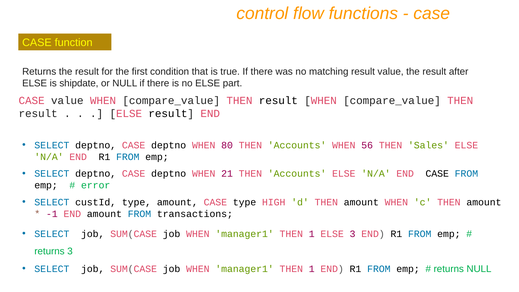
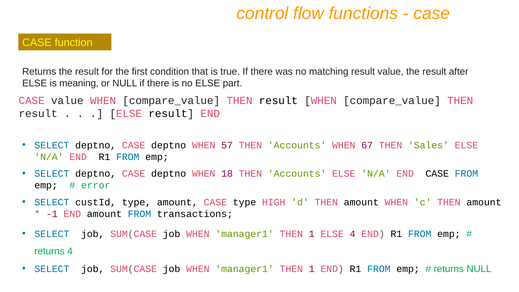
shipdate: shipdate -> meaning
80: 80 -> 57
56: 56 -> 67
21: 21 -> 18
ELSE 3: 3 -> 4
returns 3: 3 -> 4
